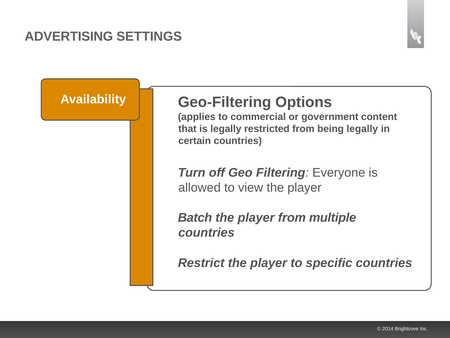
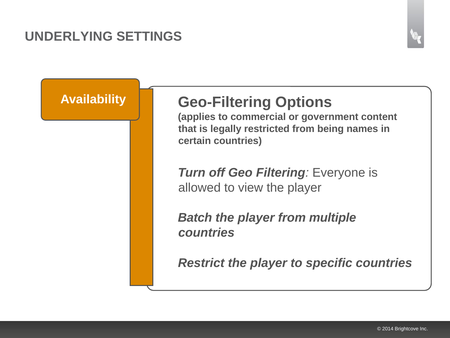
ADVERTISING: ADVERTISING -> UNDERLYING
being legally: legally -> names
